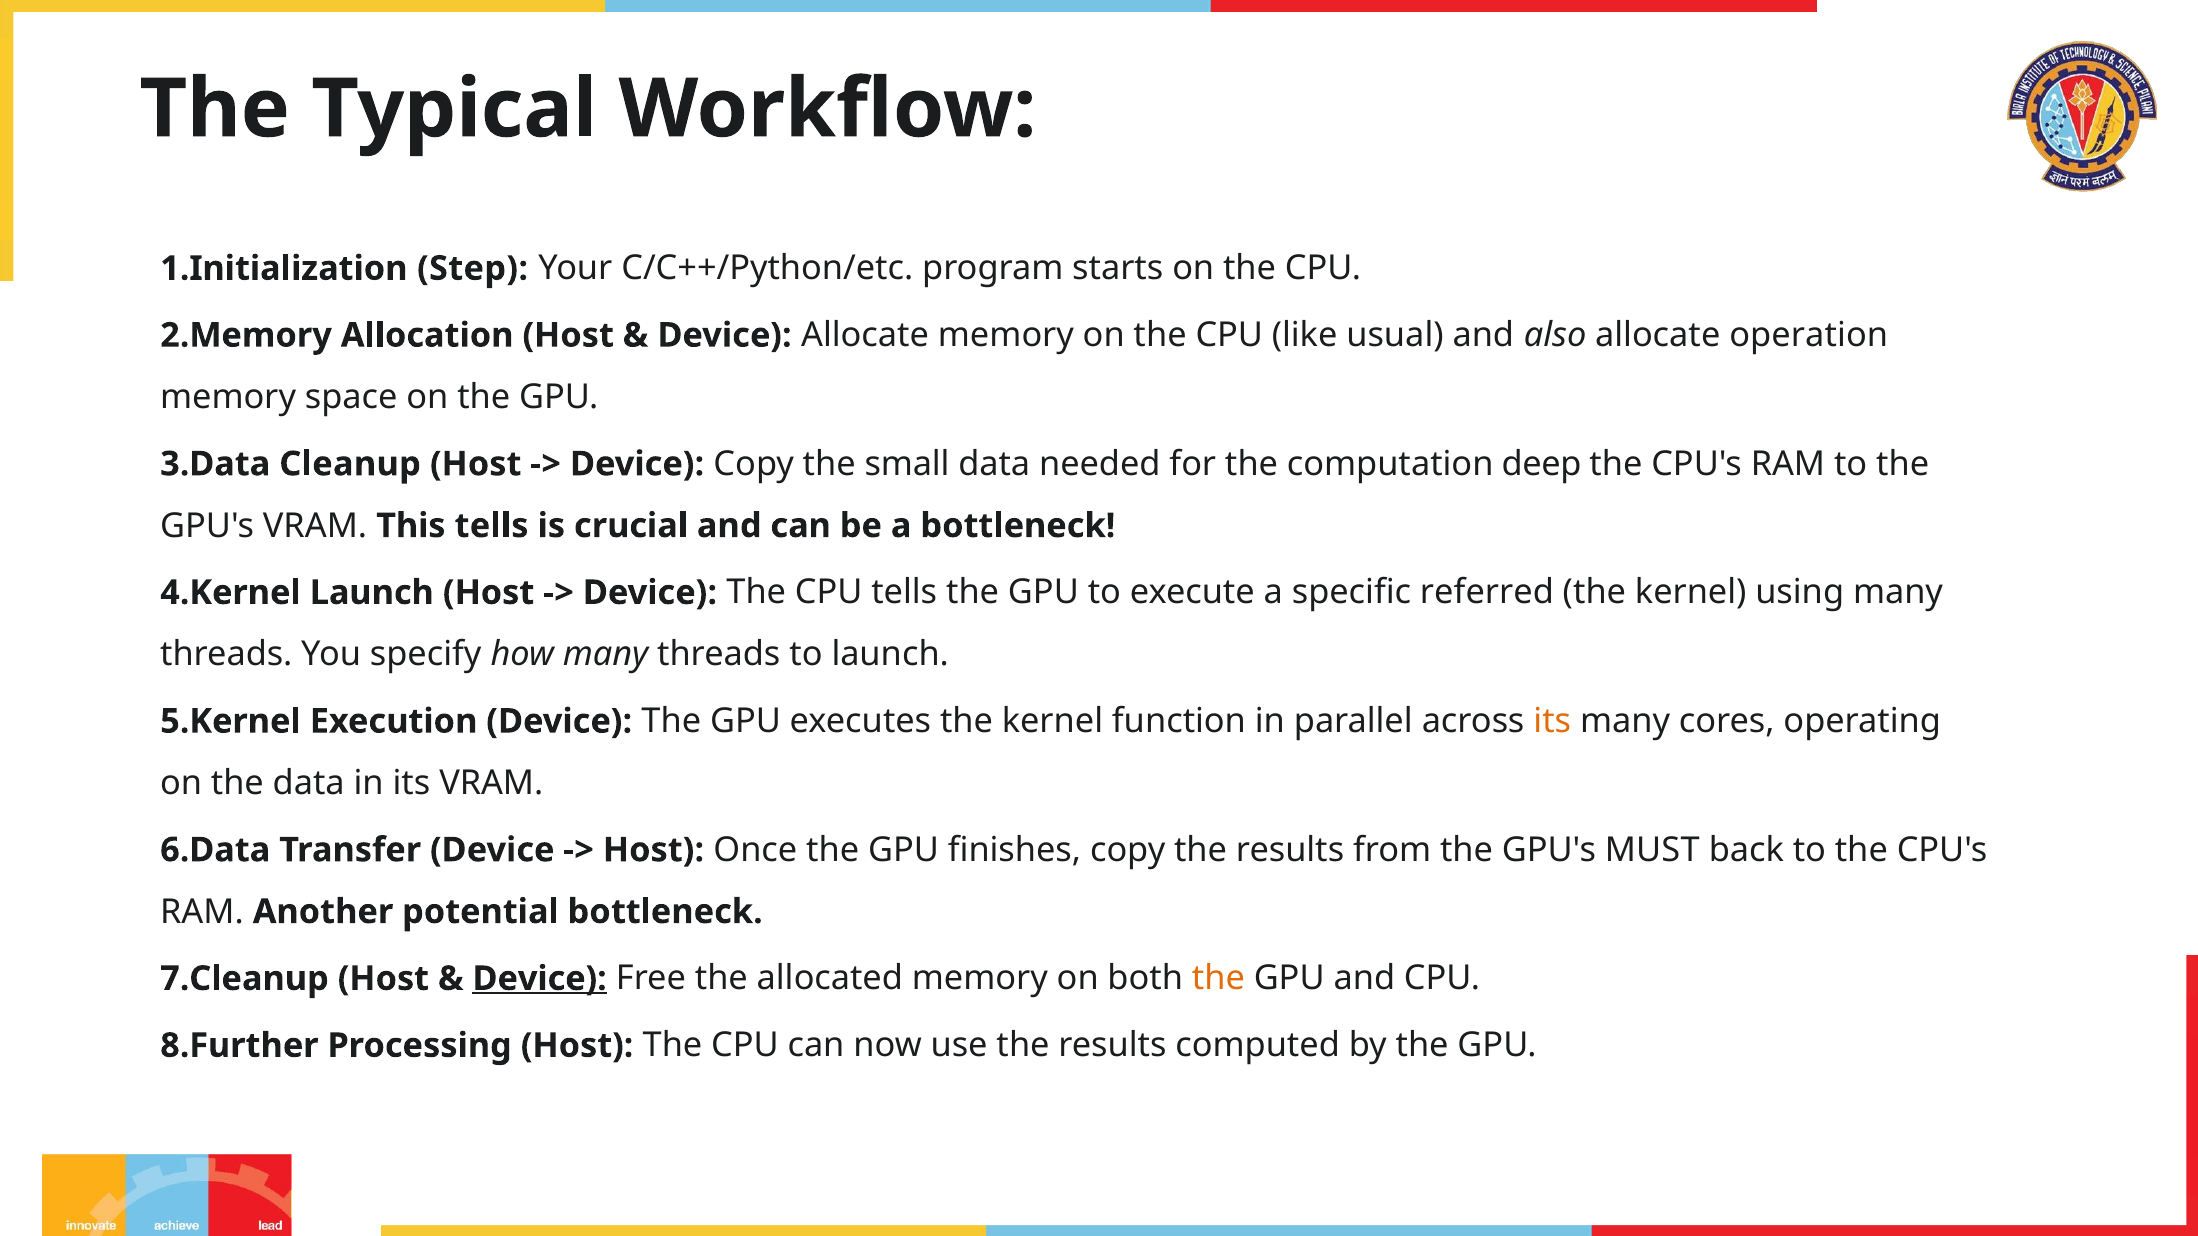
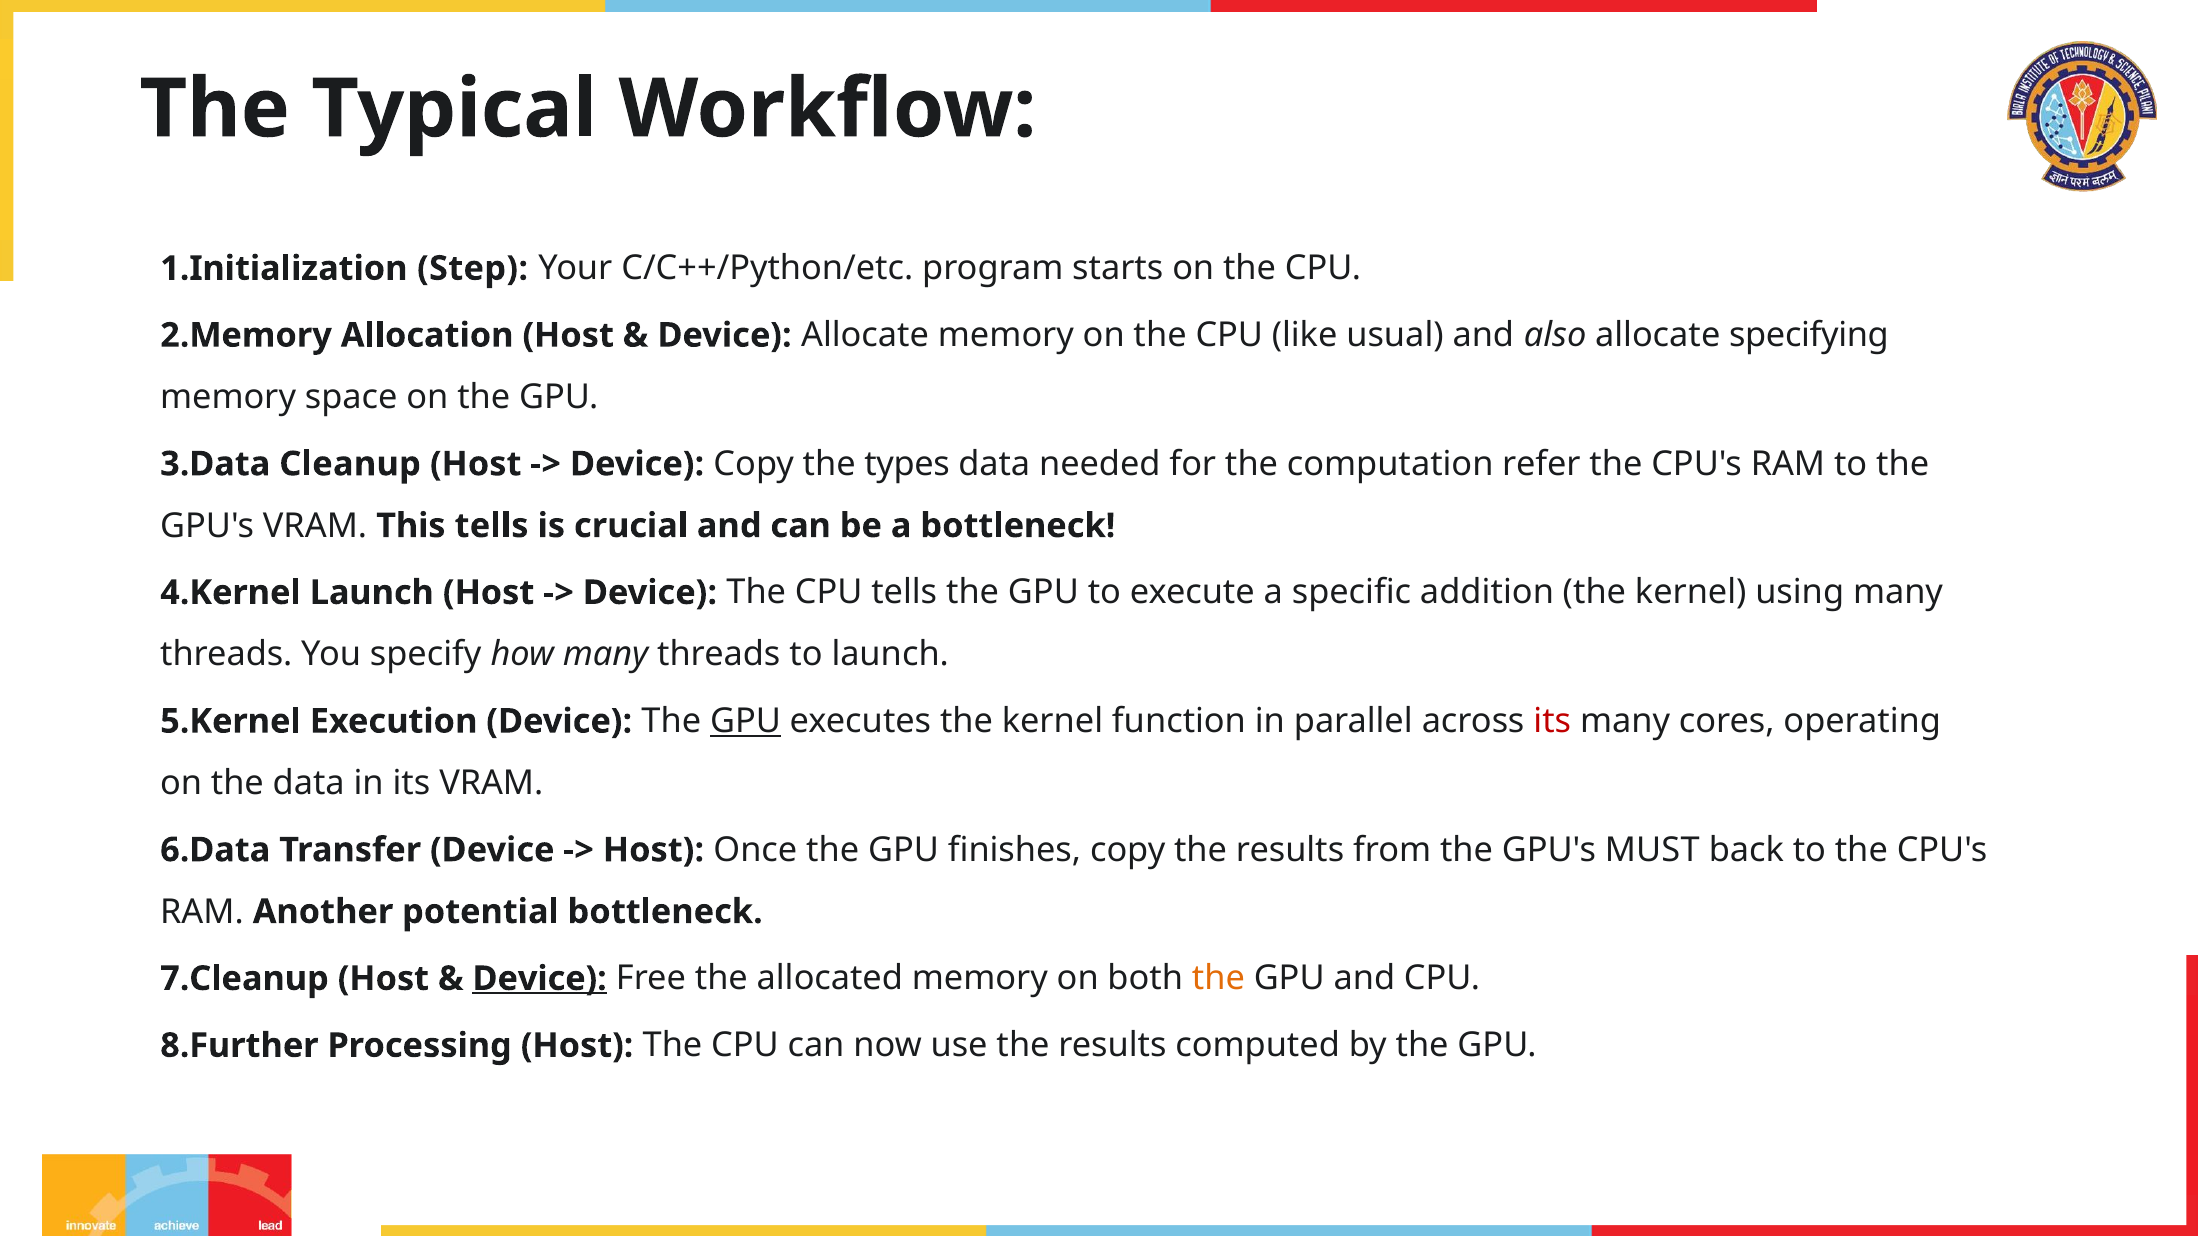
operation: operation -> specifying
small: small -> types
deep: deep -> refer
referred: referred -> addition
GPU at (745, 722) underline: none -> present
its at (1552, 722) colour: orange -> red
